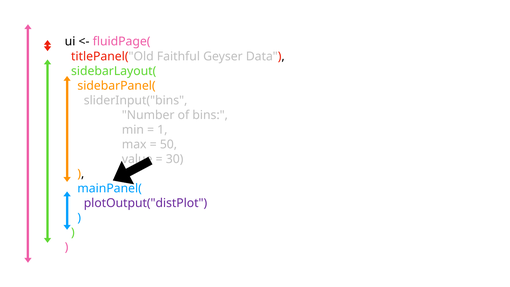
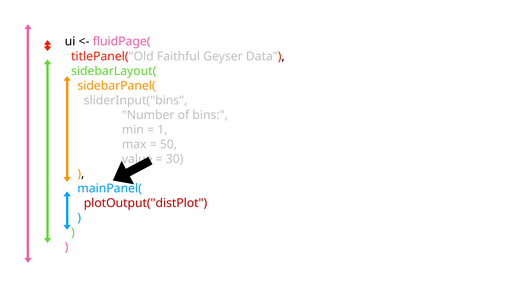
plotOutput("distPlot colour: purple -> red
